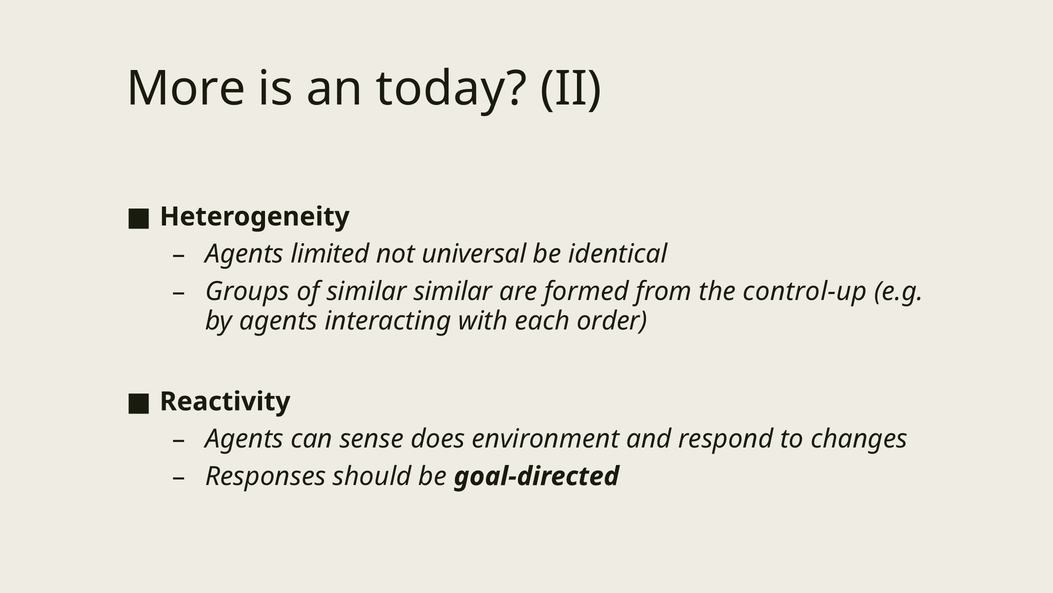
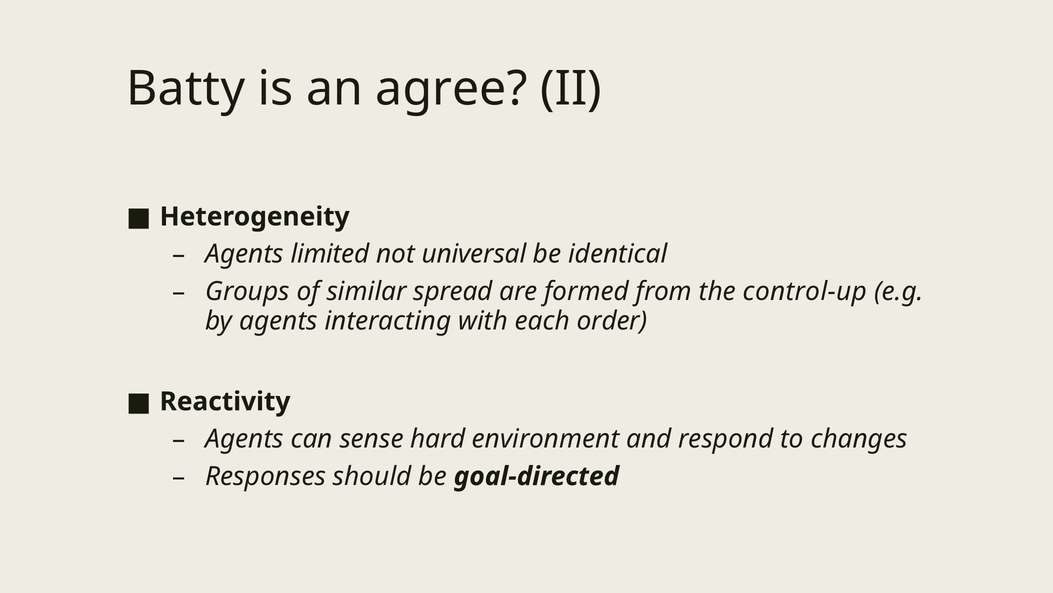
More: More -> Batty
today: today -> agree
similar similar: similar -> spread
does: does -> hard
